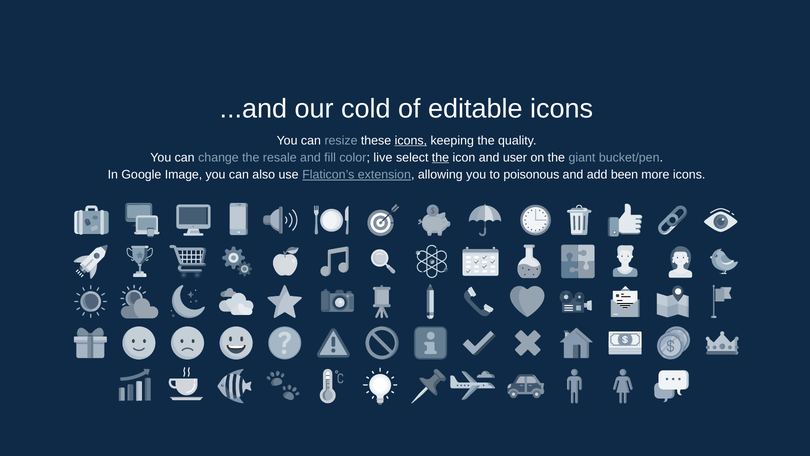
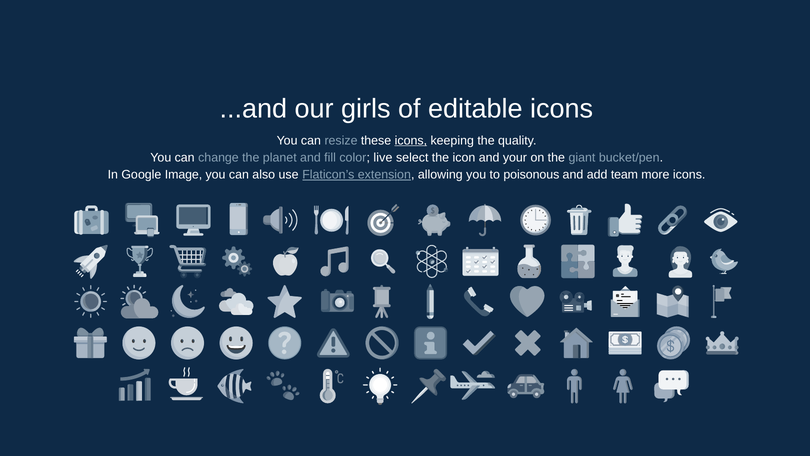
cold: cold -> girls
resale: resale -> planet
the at (440, 157) underline: present -> none
user: user -> your
been: been -> team
